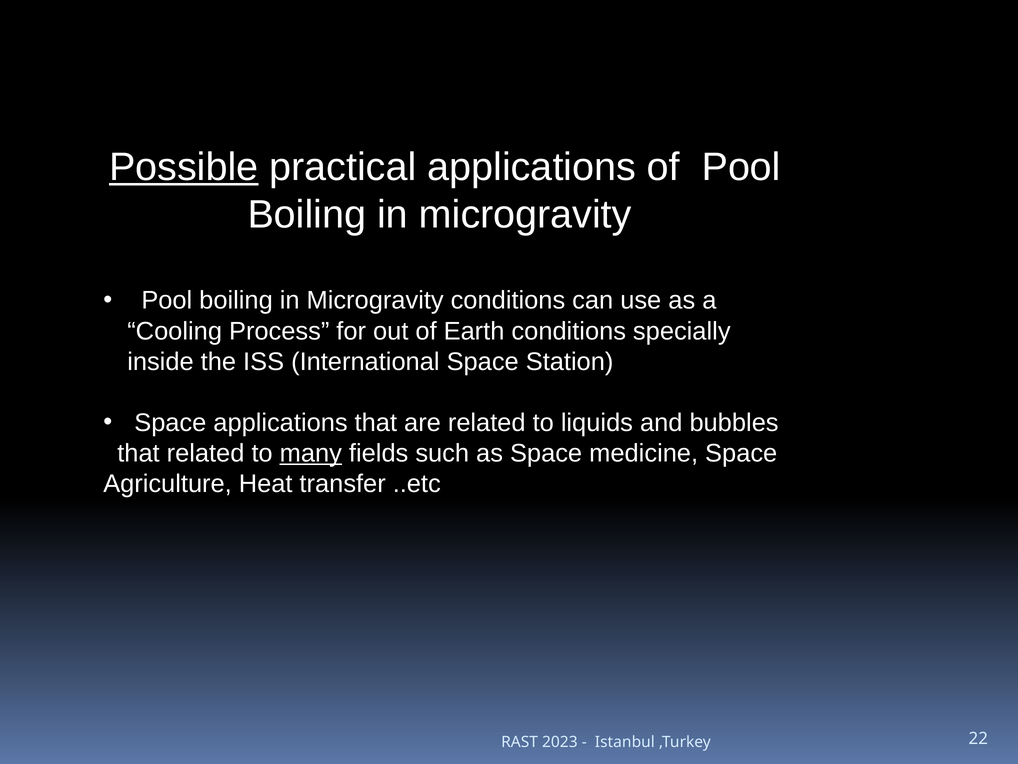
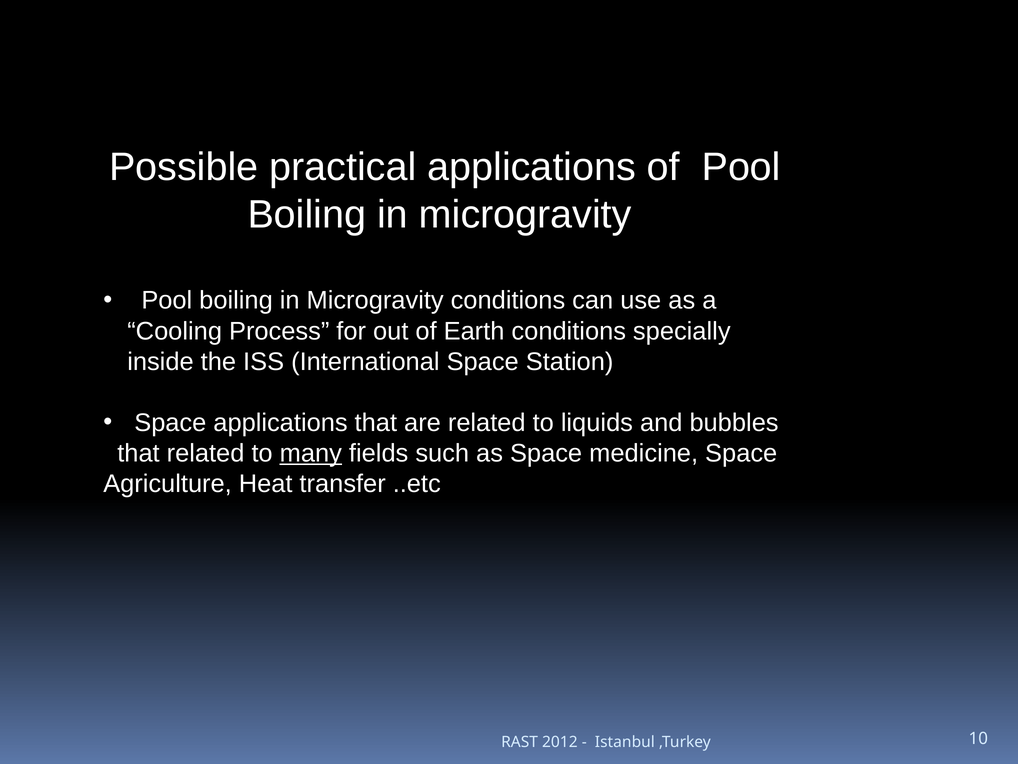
Possible underline: present -> none
2023: 2023 -> 2012
22: 22 -> 10
